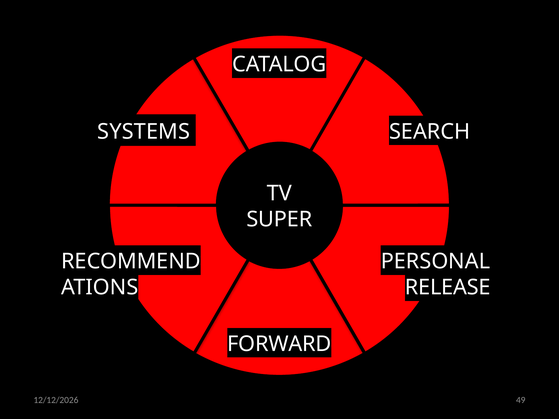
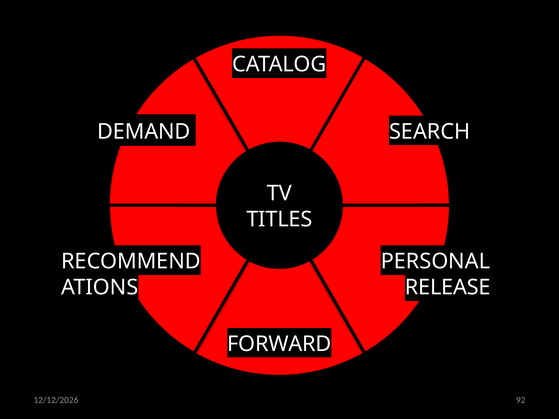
SYSTEMS: SYSTEMS -> DEMAND
SUPER: SUPER -> TITLES
49: 49 -> 92
